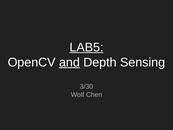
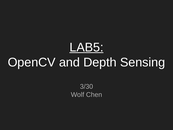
and underline: present -> none
